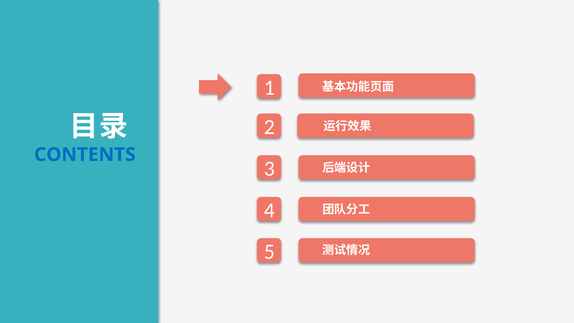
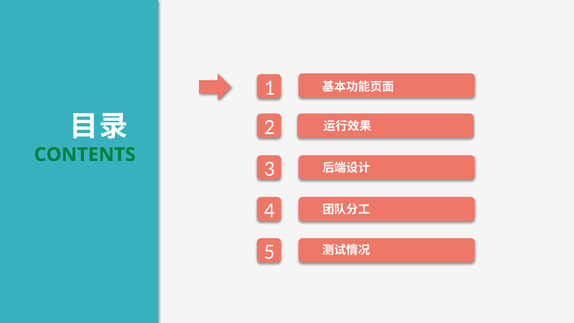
CONTENTS colour: blue -> green
